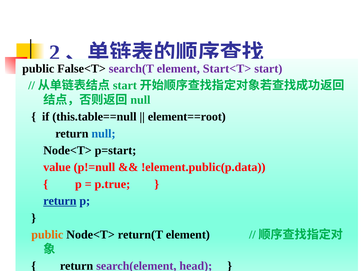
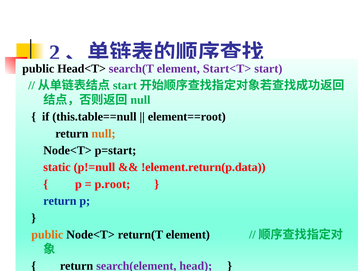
False<T>: False<T> -> Head<T>
null colour: blue -> orange
value: value -> static
!element.public(p.data: !element.public(p.data -> !element.return(p.data
p.true: p.true -> p.root
return at (60, 201) underline: present -> none
